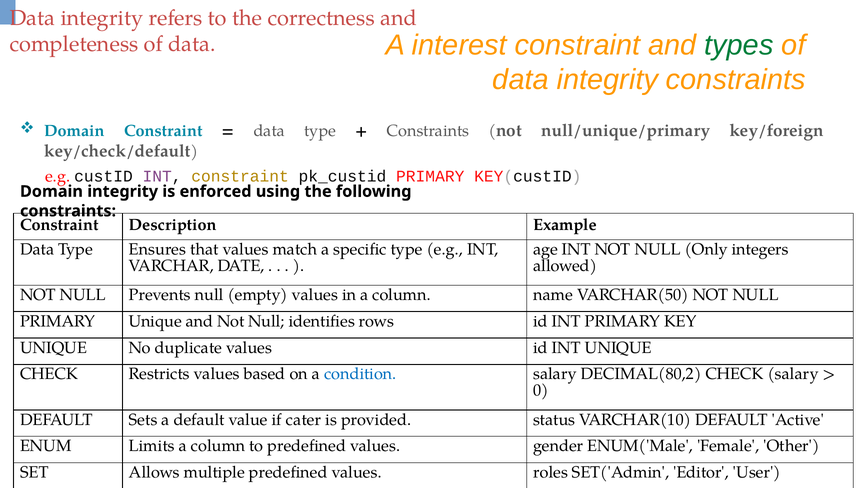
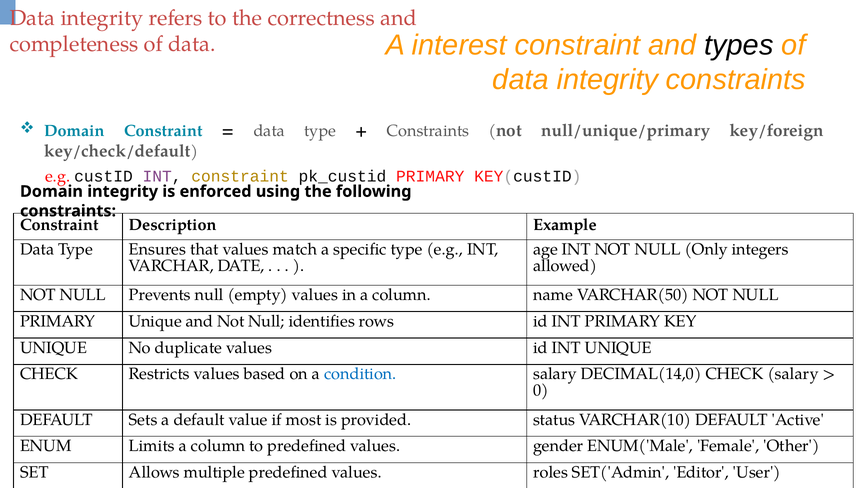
types colour: green -> black
DECIMAL(80,2: DECIMAL(80,2 -> DECIMAL(14,0
cater: cater -> most
